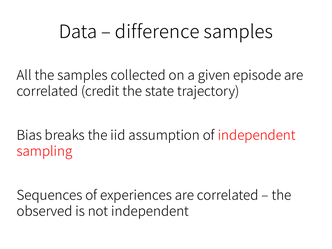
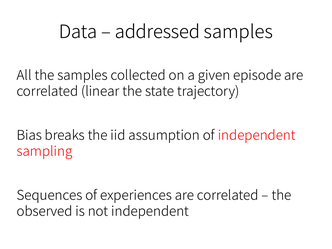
difference: difference -> addressed
credit: credit -> linear
